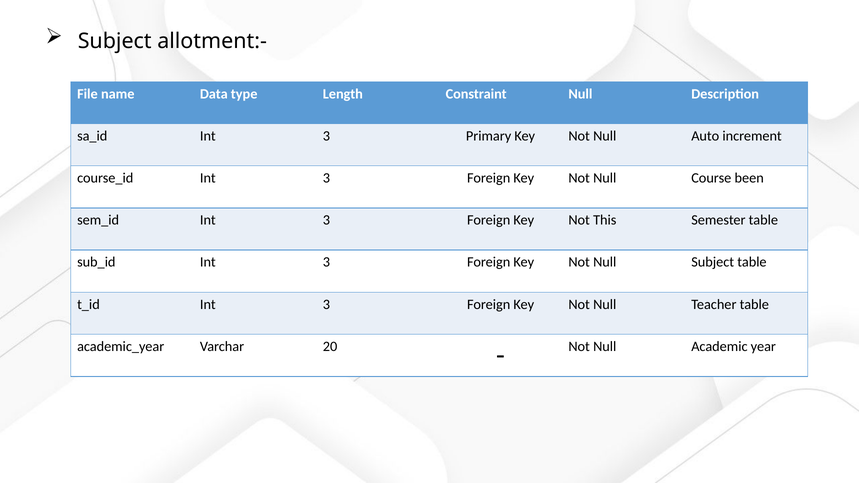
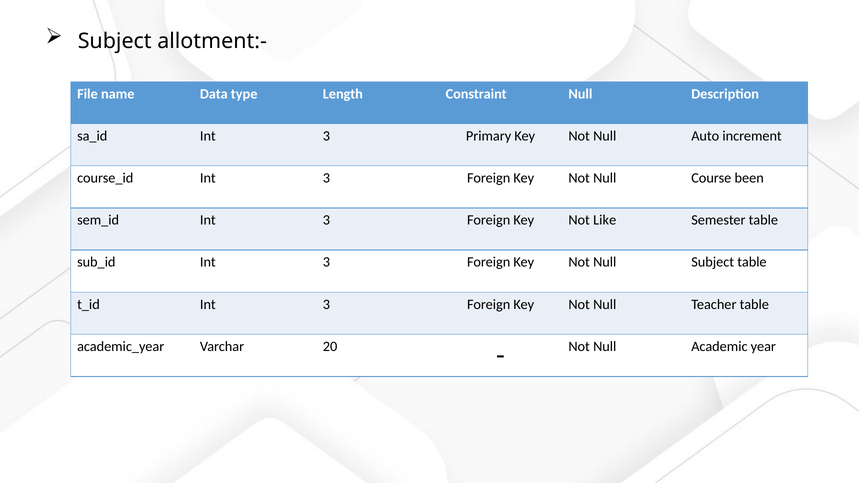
This: This -> Like
